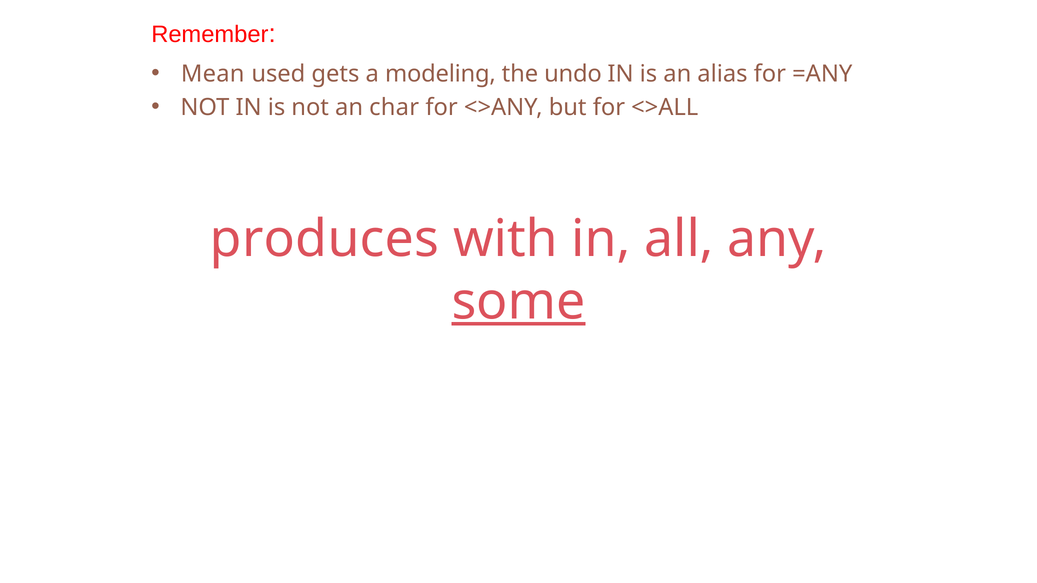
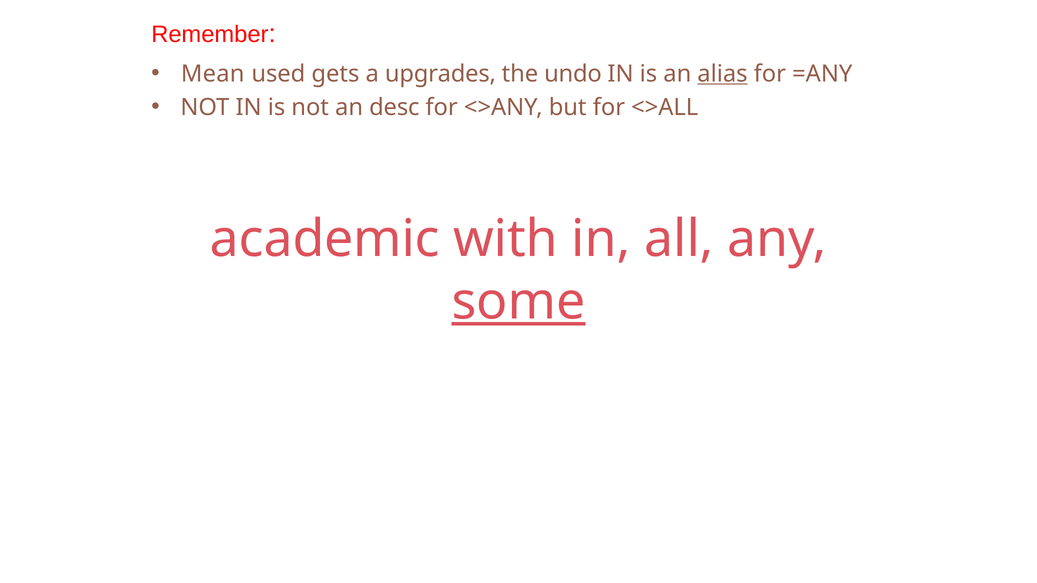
modeling: modeling -> upgrades
alias underline: none -> present
char: char -> desc
produces: produces -> academic
